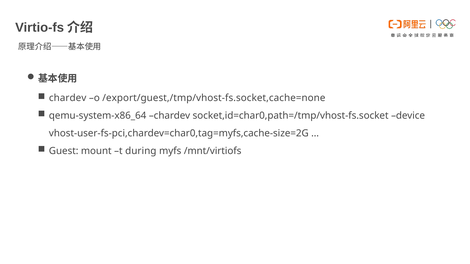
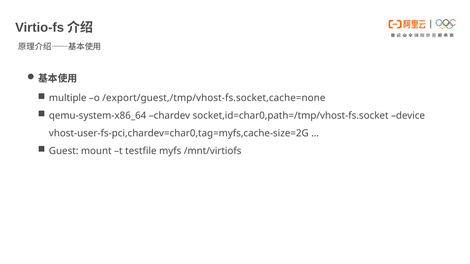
chardev at (68, 98): chardev -> multiple
during: during -> testfile
